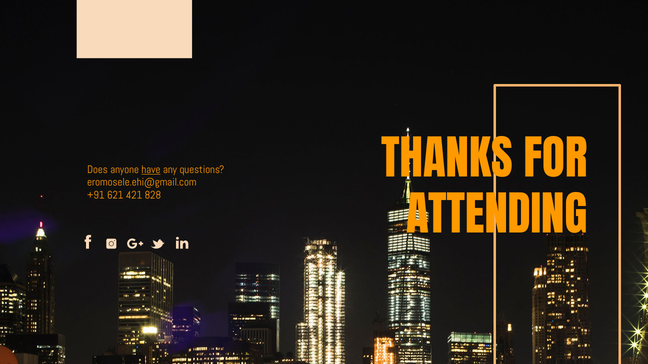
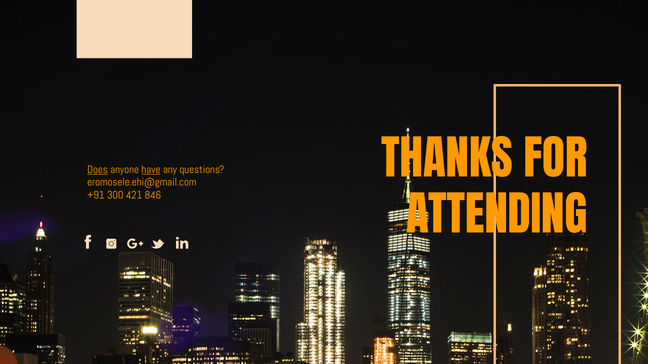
Does underline: none -> present
621: 621 -> 300
828: 828 -> 846
